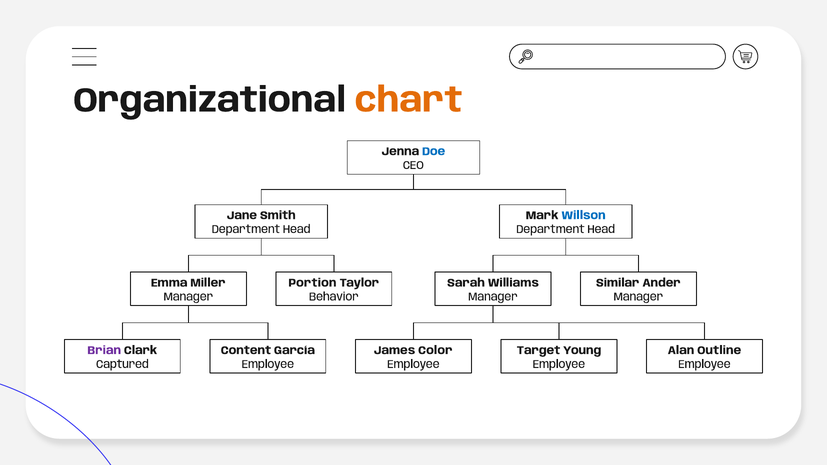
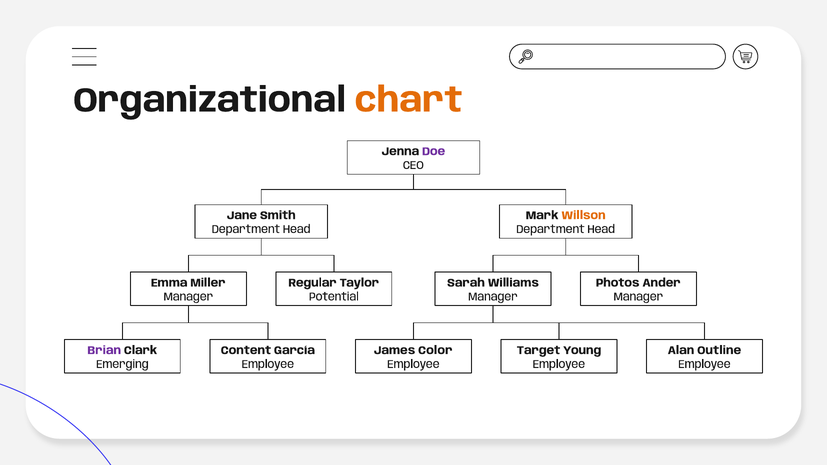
Doe colour: blue -> purple
Willson colour: blue -> orange
Portion: Portion -> Regular
Similar: Similar -> Photos
Behavior: Behavior -> Potential
Captured: Captured -> Emerging
